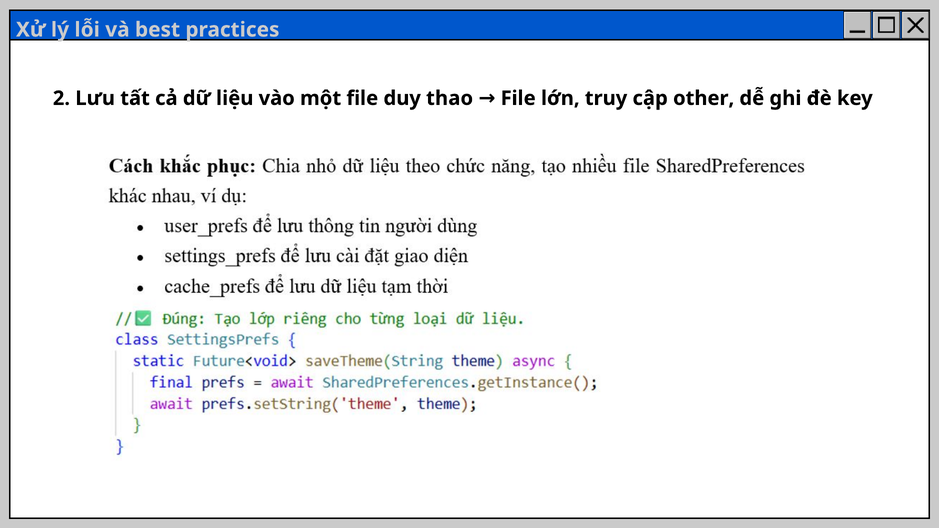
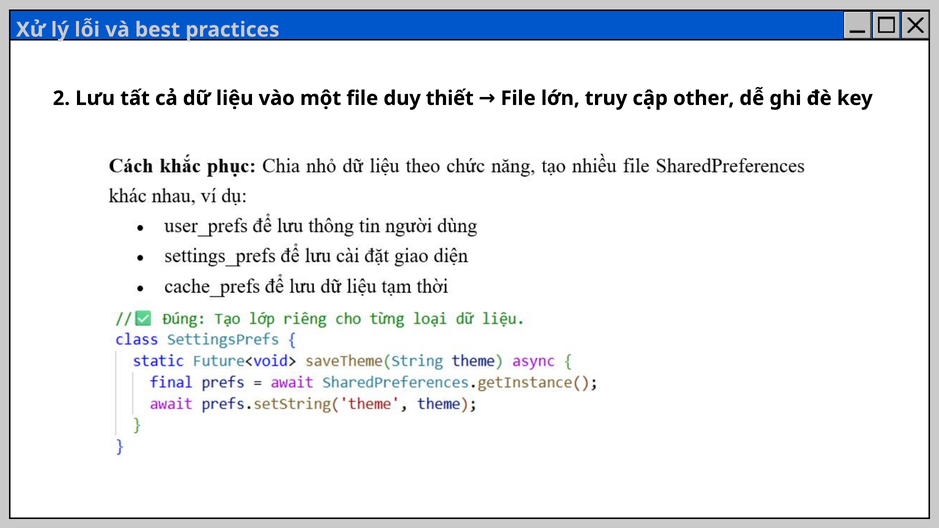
thao: thao -> thiết
